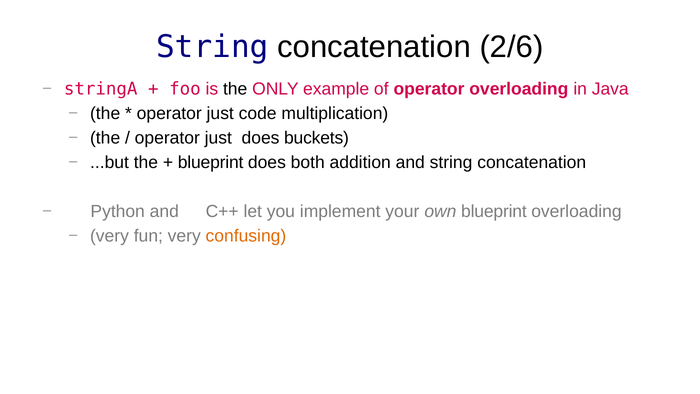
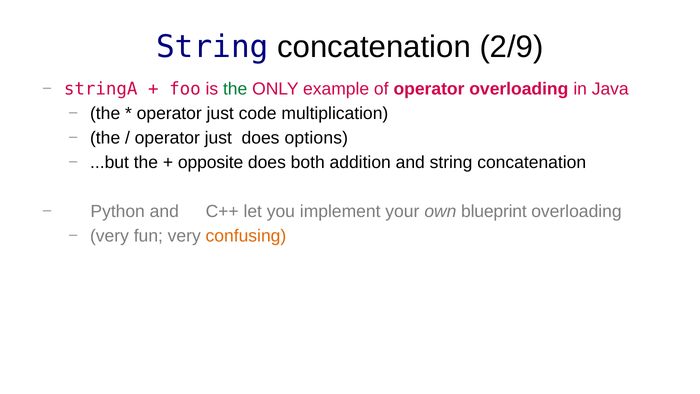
2/6: 2/6 -> 2/9
the at (235, 89) colour: black -> green
buckets: buckets -> options
blueprint at (211, 162): blueprint -> opposite
